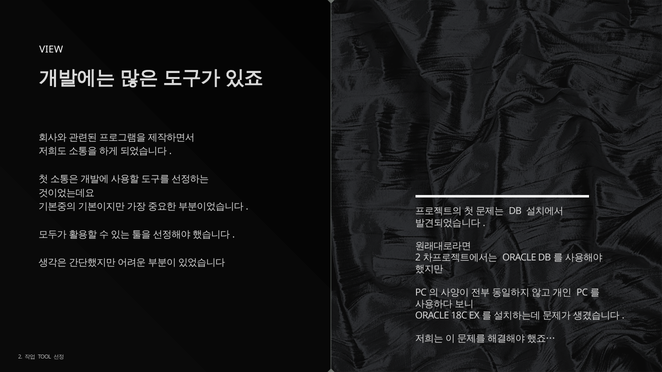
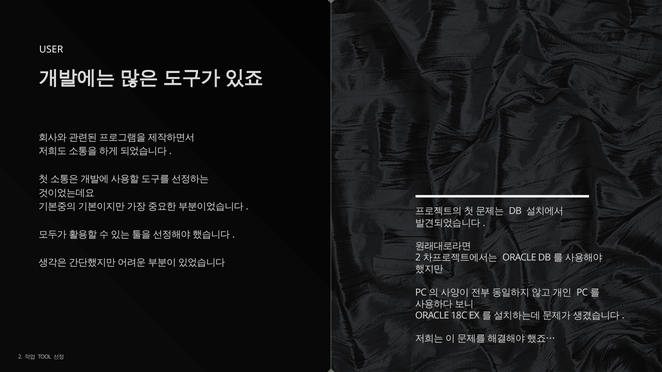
VIEW: VIEW -> USER
